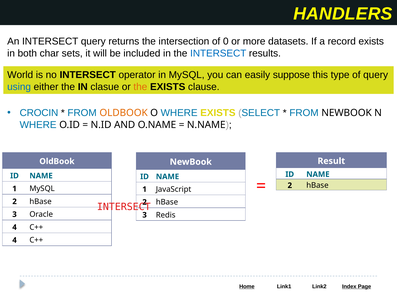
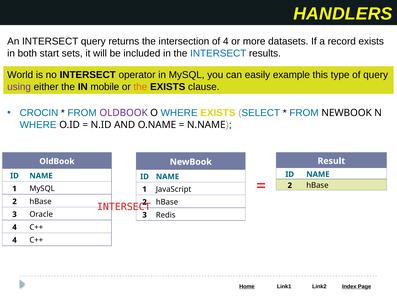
of 0: 0 -> 4
char: char -> start
suppose: suppose -> example
using colour: blue -> purple
clasue: clasue -> mobile
OLDBOOK at (124, 113) colour: orange -> purple
